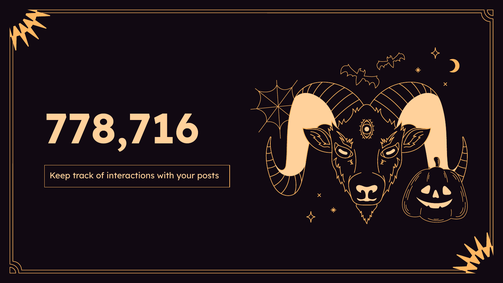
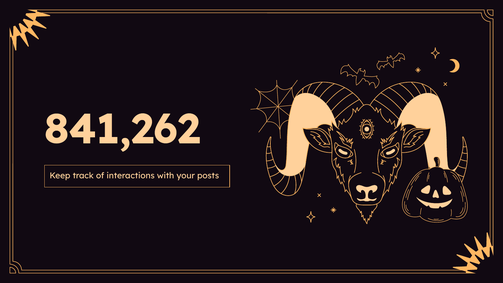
778,716: 778,716 -> 841,262
